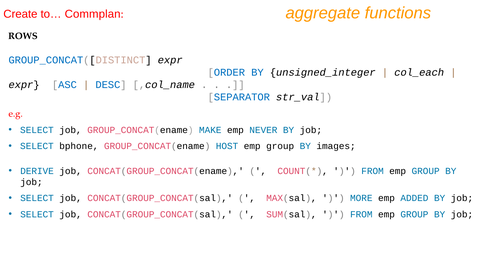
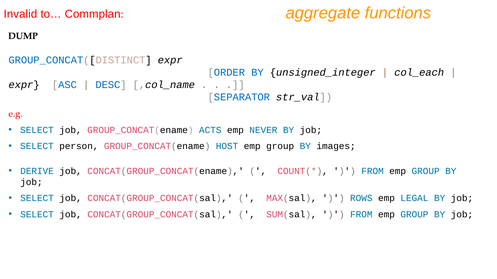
Create: Create -> Invalid
ROWS: ROWS -> DUMP
MAKE: MAKE -> ACTS
bphone: bphone -> person
MORE: MORE -> ROWS
ADDED: ADDED -> LEGAL
